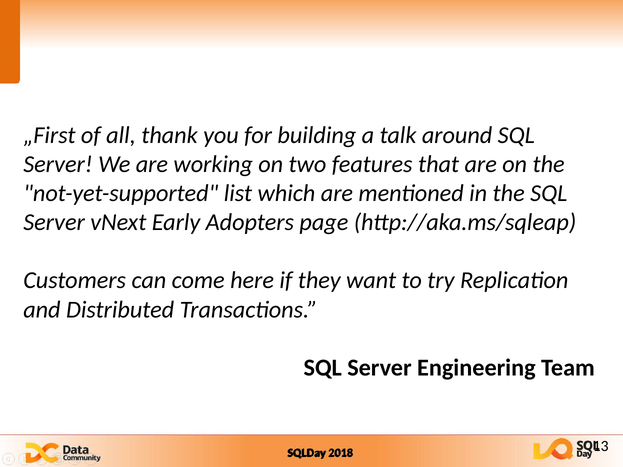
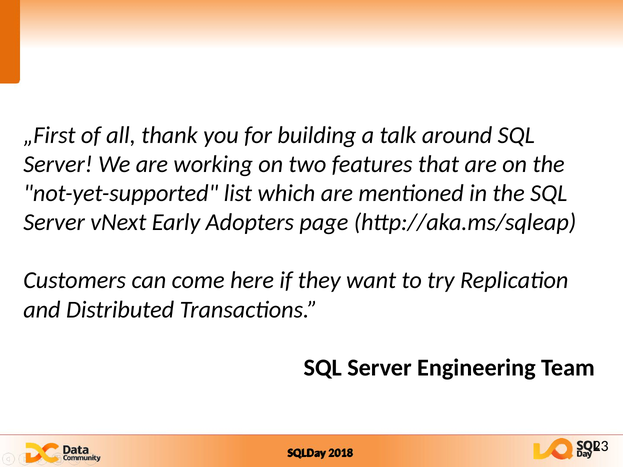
13: 13 -> 23
